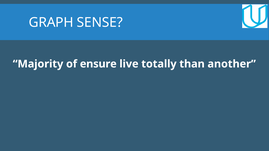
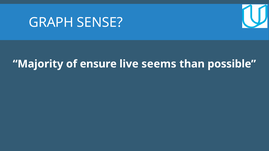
totally: totally -> seems
another: another -> possible
